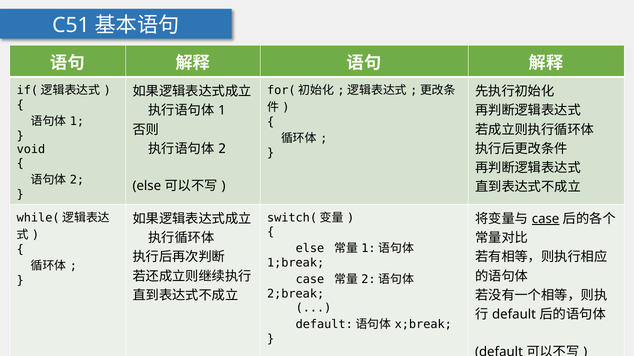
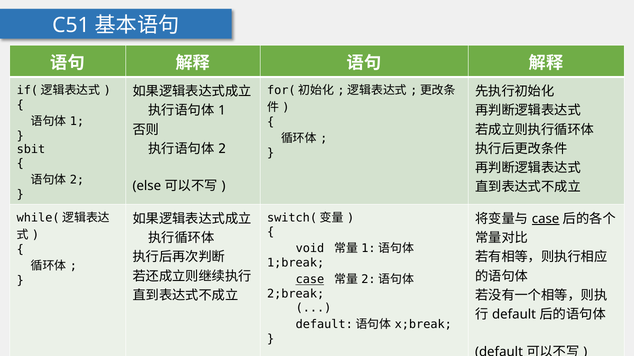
void: void -> sbit
else at (310, 249): else -> void
case at (310, 280) underline: none -> present
